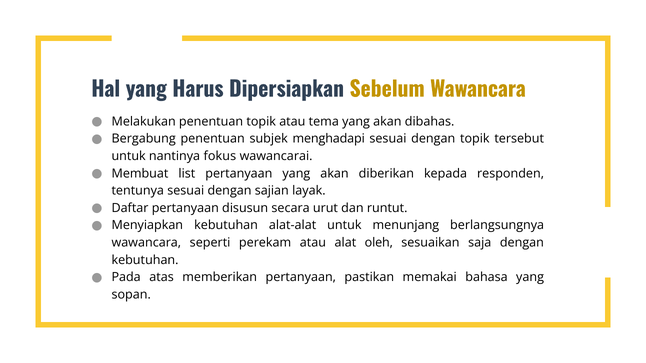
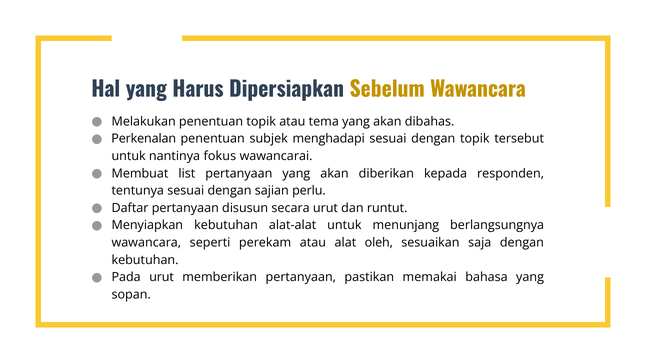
Bergabung: Bergabung -> Perkenalan
layak: layak -> perlu
Pada atas: atas -> urut
